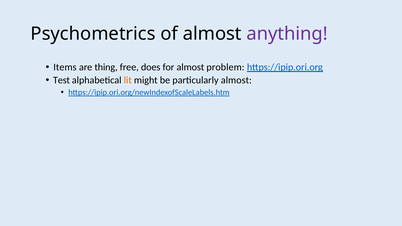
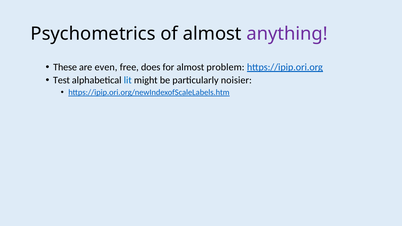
Items: Items -> These
thing: thing -> even
lit colour: orange -> blue
particularly almost: almost -> noisier
